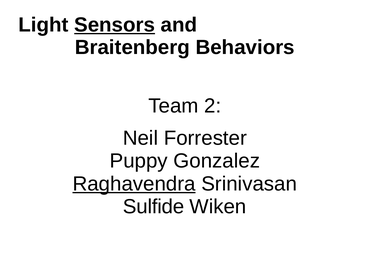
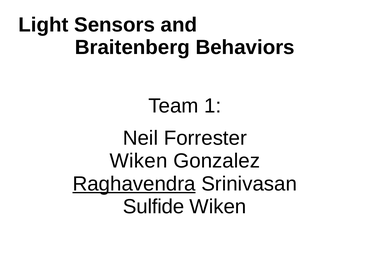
Sensors underline: present -> none
2: 2 -> 1
Puppy at (139, 161): Puppy -> Wiken
